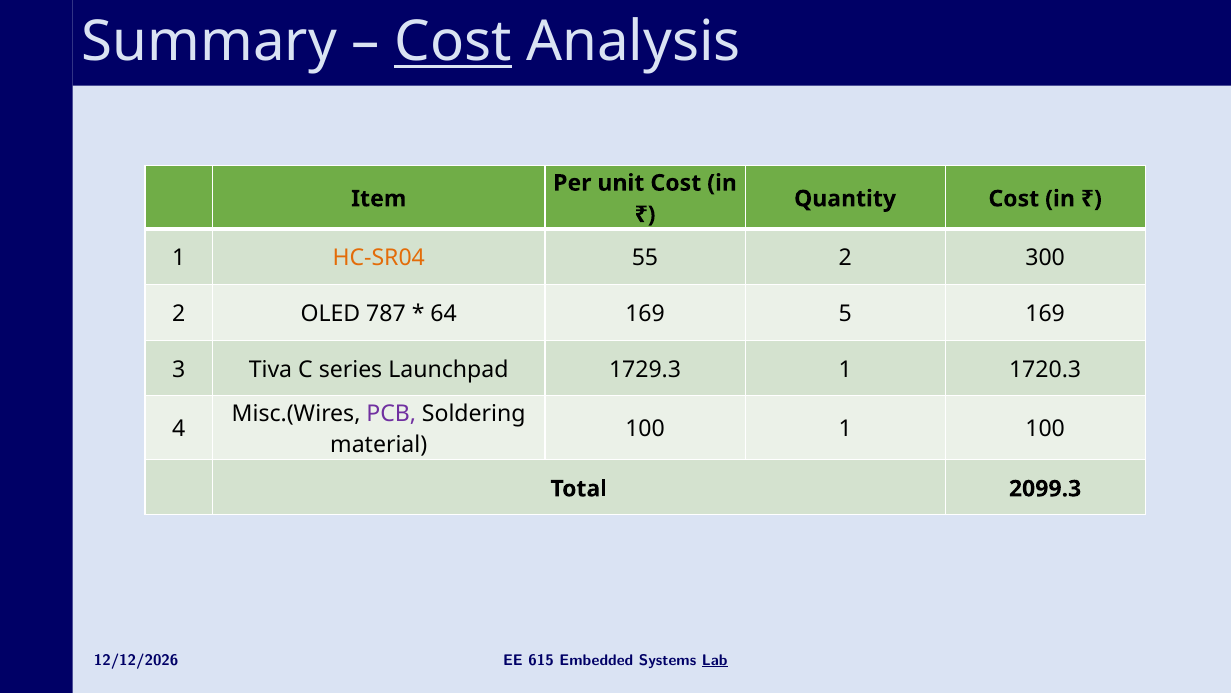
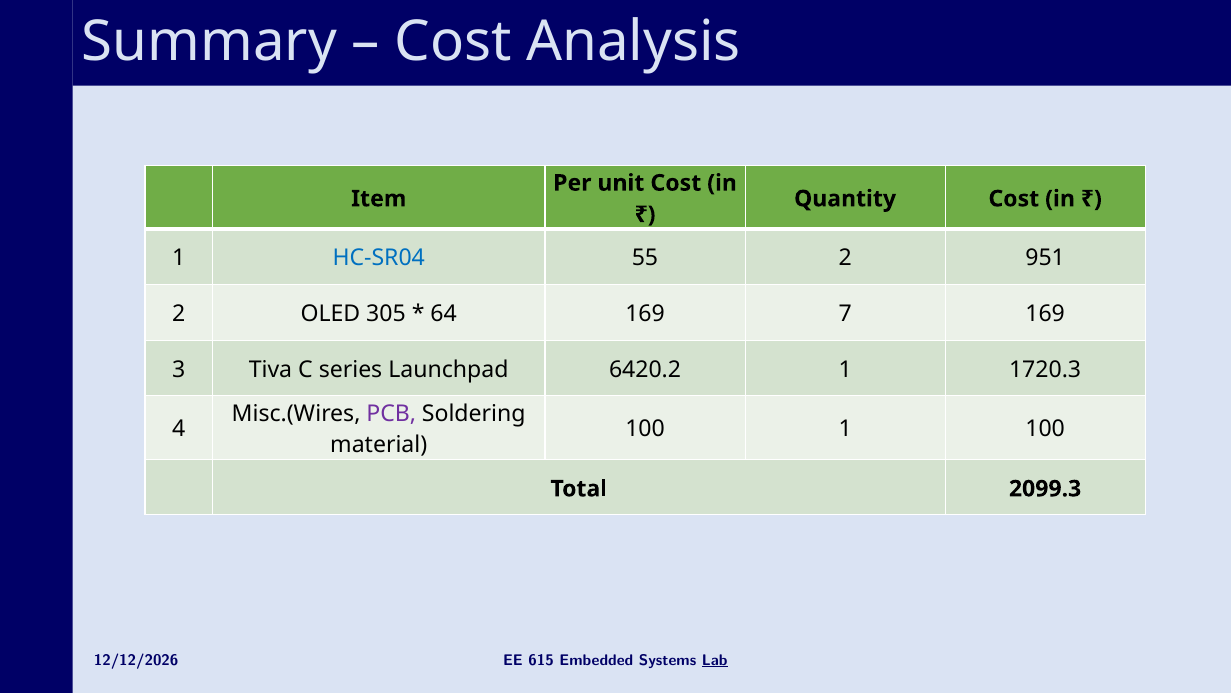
Cost at (453, 42) underline: present -> none
HC-SR04 colour: orange -> blue
300: 300 -> 951
787: 787 -> 305
5: 5 -> 7
1729.3: 1729.3 -> 6420.2
